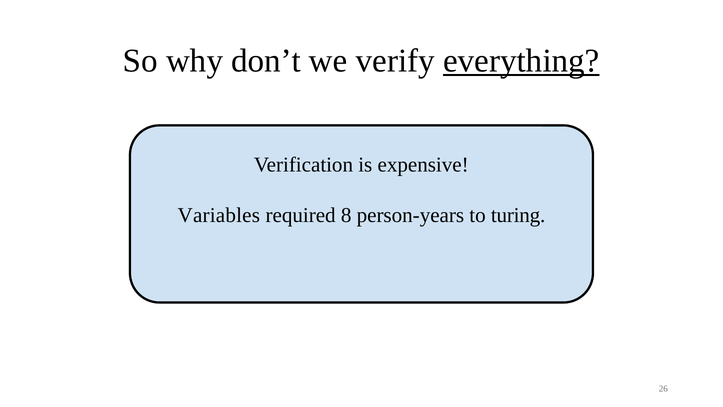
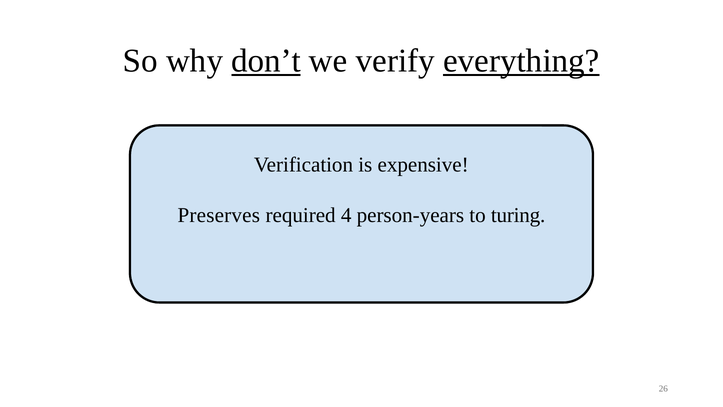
don’t underline: none -> present
Variables: Variables -> Preserves
8: 8 -> 4
